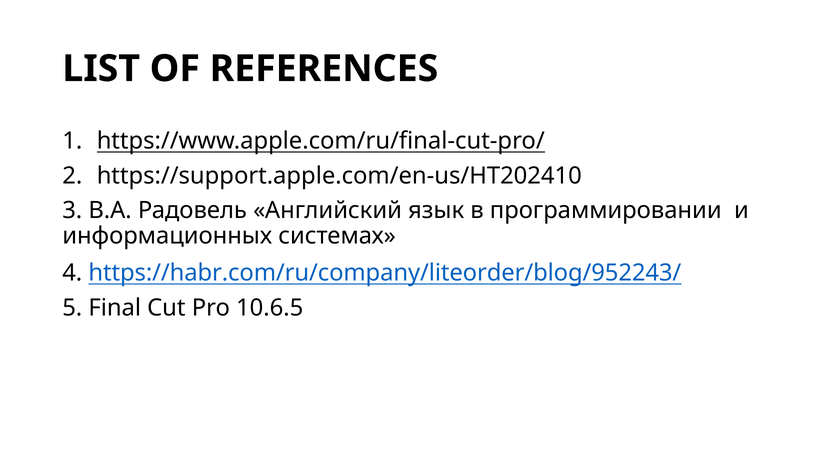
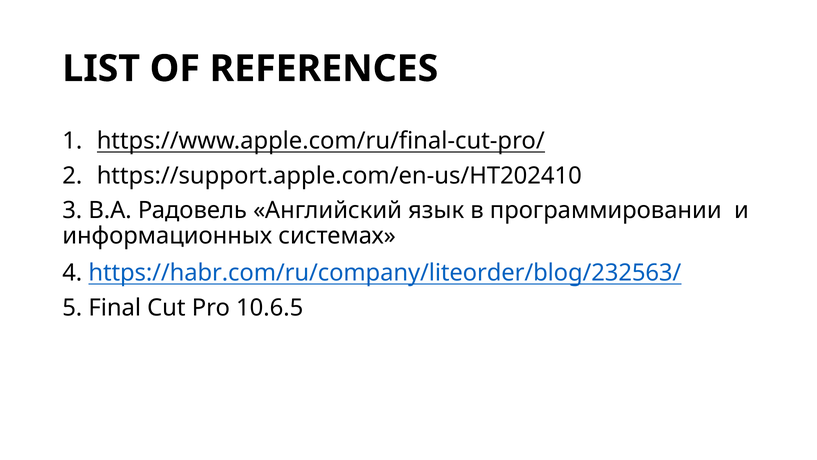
https://habr.com/ru/company/liteorder/blog/952243/: https://habr.com/ru/company/liteorder/blog/952243/ -> https://habr.com/ru/company/liteorder/blog/232563/
